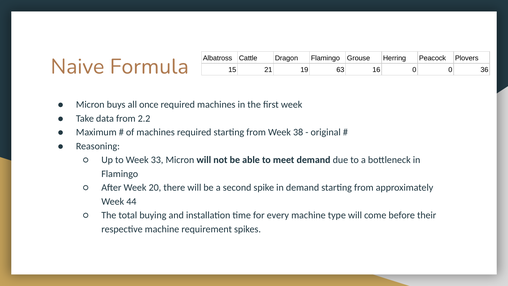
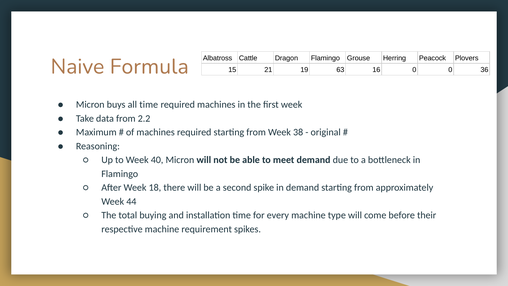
all once: once -> time
33: 33 -> 40
20: 20 -> 18
